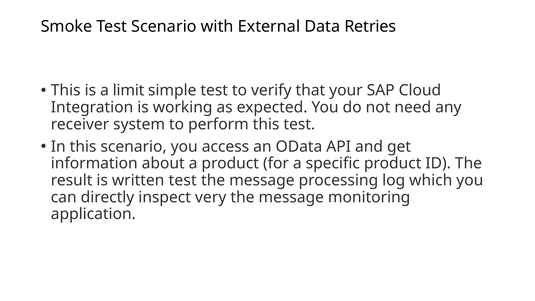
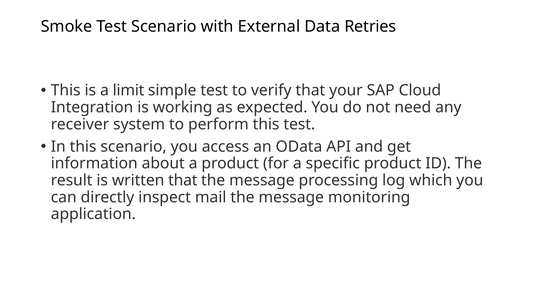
written test: test -> that
very: very -> mail
